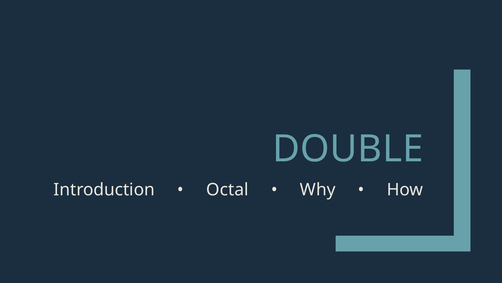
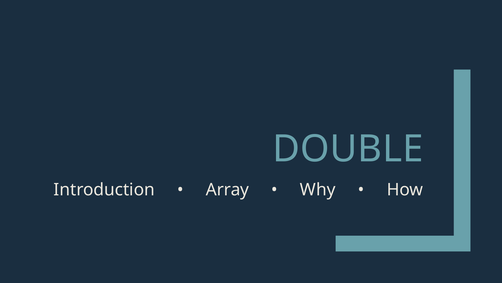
Octal: Octal -> Array
